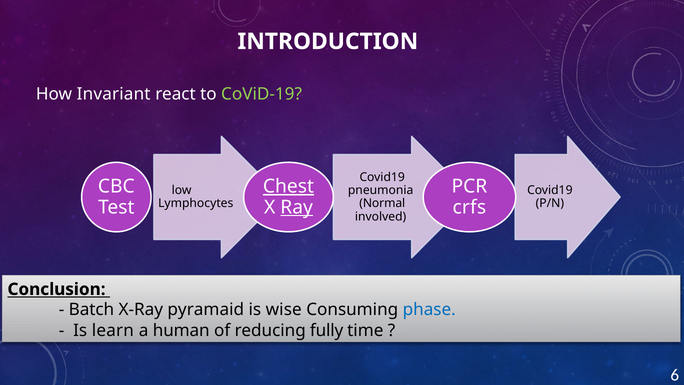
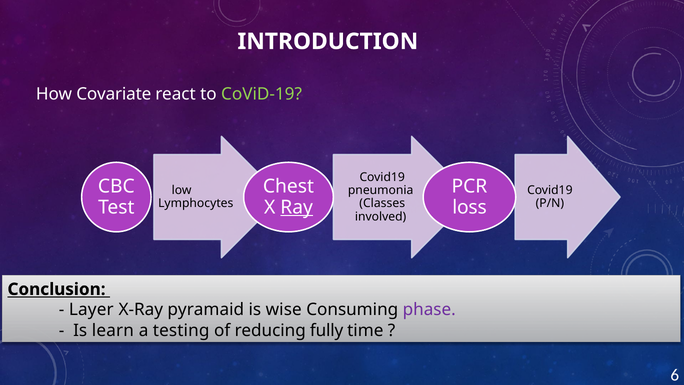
Invariant: Invariant -> Covariate
Chest underline: present -> none
Normal: Normal -> Classes
crfs: crfs -> loss
Batch: Batch -> Layer
phase colour: blue -> purple
human: human -> testing
